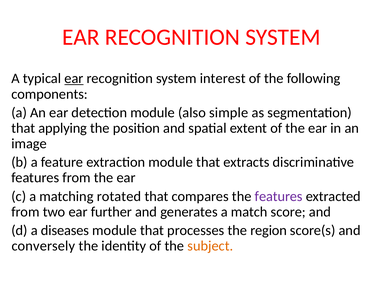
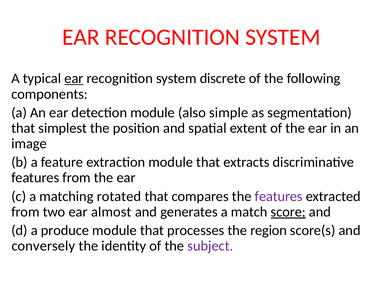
interest: interest -> discrete
applying: applying -> simplest
further: further -> almost
score underline: none -> present
diseases: diseases -> produce
subject colour: orange -> purple
